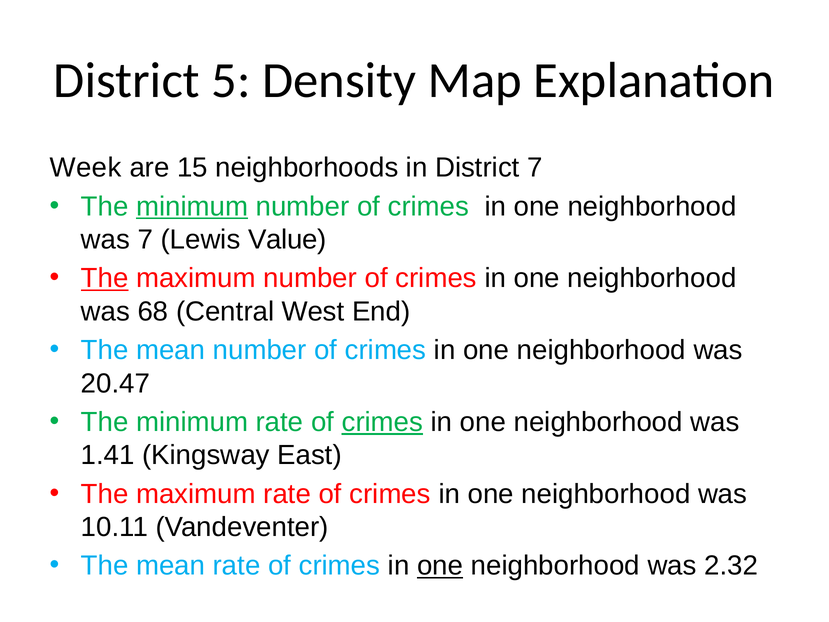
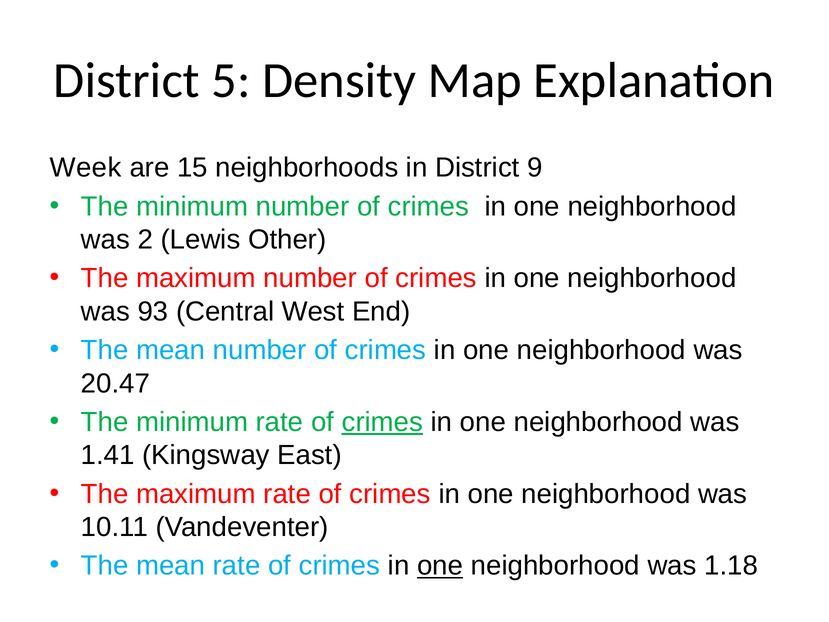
District 7: 7 -> 9
minimum at (192, 206) underline: present -> none
was 7: 7 -> 2
Value: Value -> Other
The at (105, 278) underline: present -> none
68: 68 -> 93
2.32: 2.32 -> 1.18
